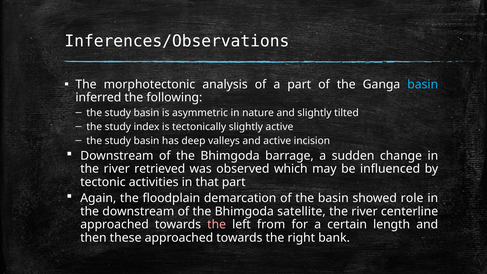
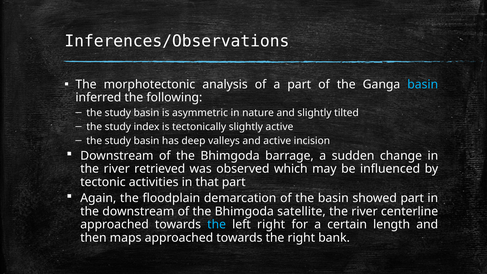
showed role: role -> part
the at (217, 225) colour: pink -> light blue
left from: from -> right
these: these -> maps
